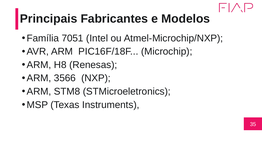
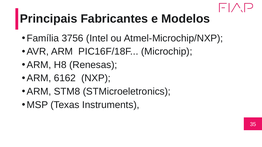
7051: 7051 -> 3756
3566: 3566 -> 6162
